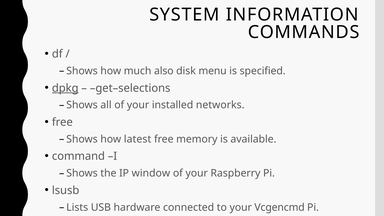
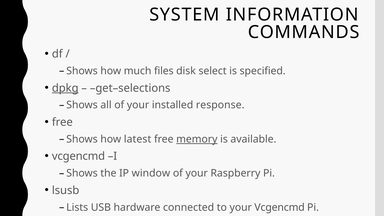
also: also -> files
menu: menu -> select
networks: networks -> response
memory underline: none -> present
command at (78, 156): command -> vcgencmd
